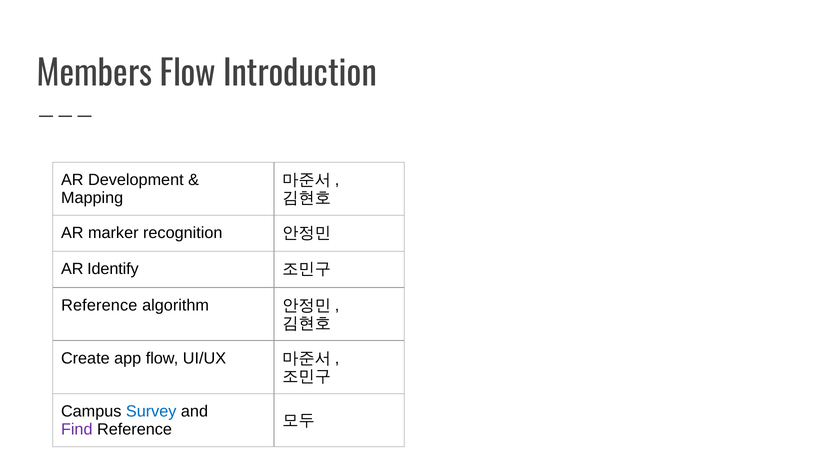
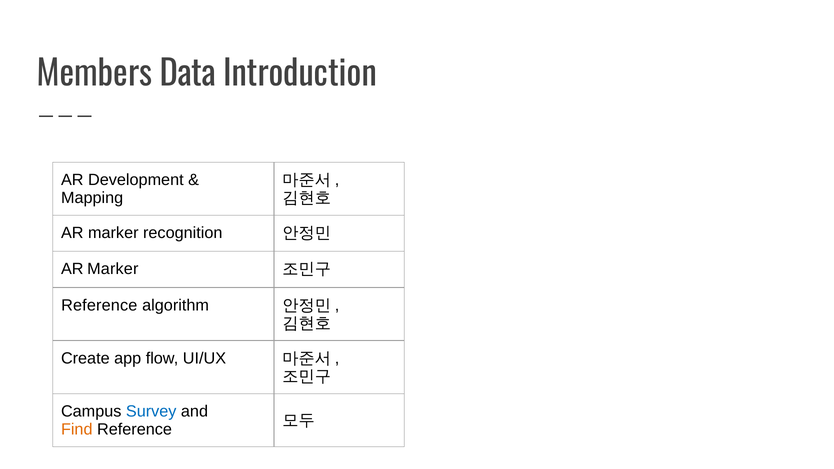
Members Flow: Flow -> Data
Identify at (113, 269): Identify -> Marker
Find colour: purple -> orange
